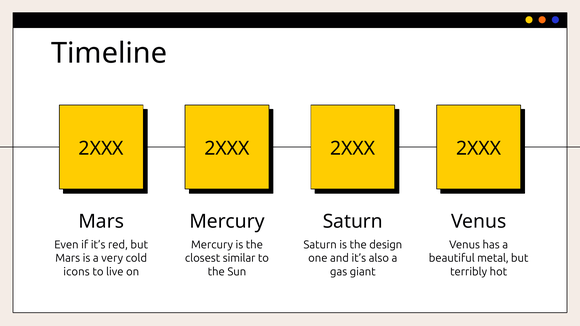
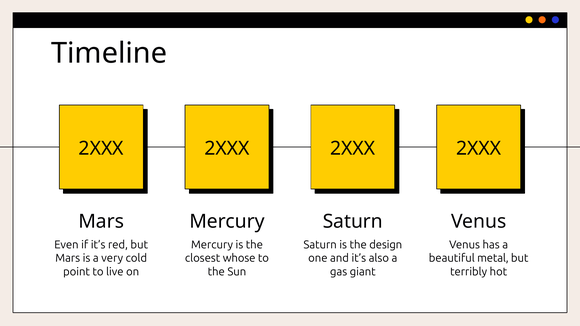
similar: similar -> whose
icons: icons -> point
